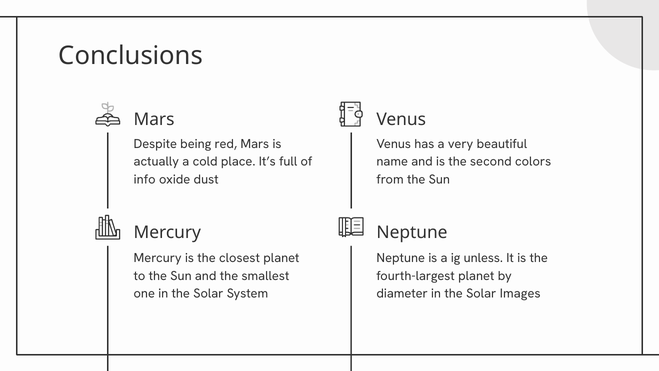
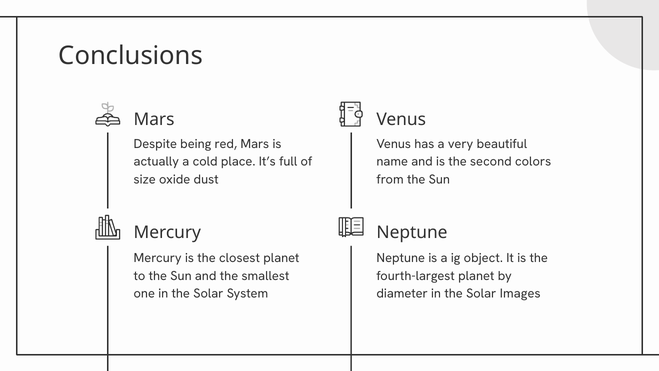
info: info -> size
unless: unless -> object
